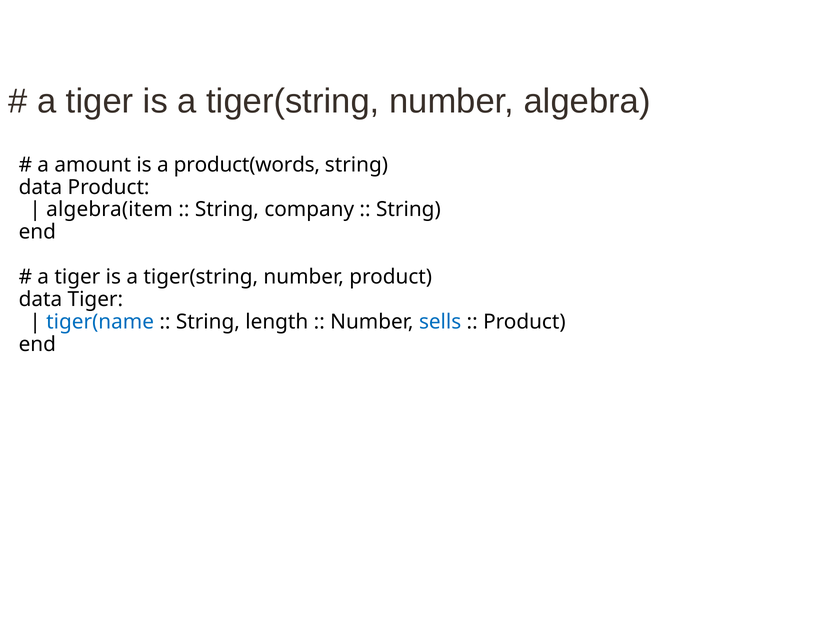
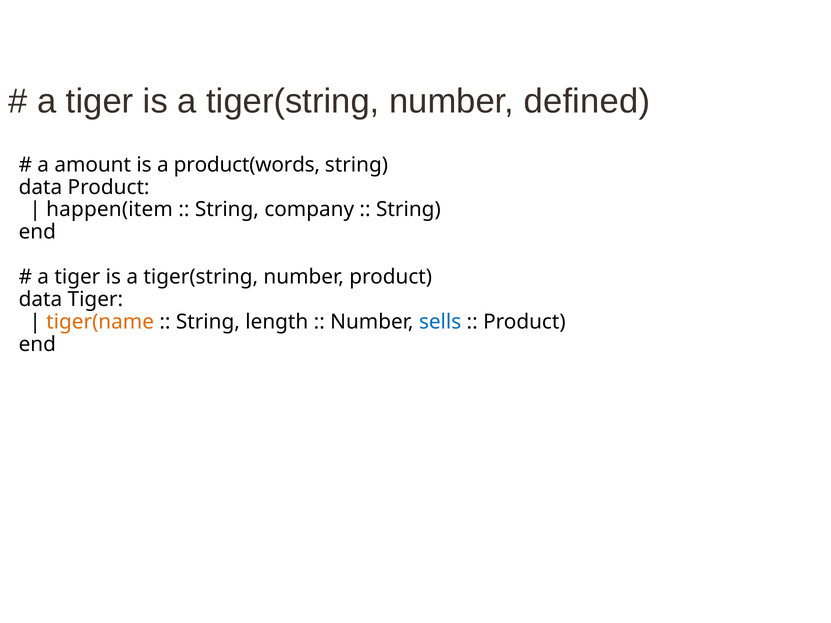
algebra: algebra -> defined
algebra(item: algebra(item -> happen(item
tiger(name colour: blue -> orange
